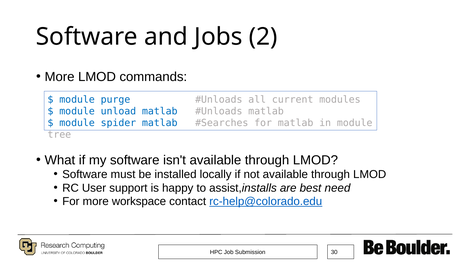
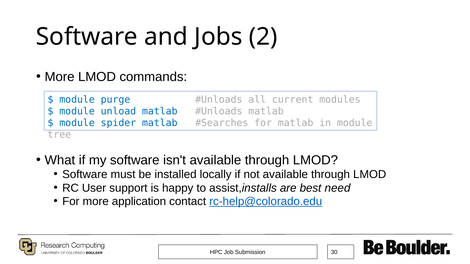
workspace: workspace -> application
